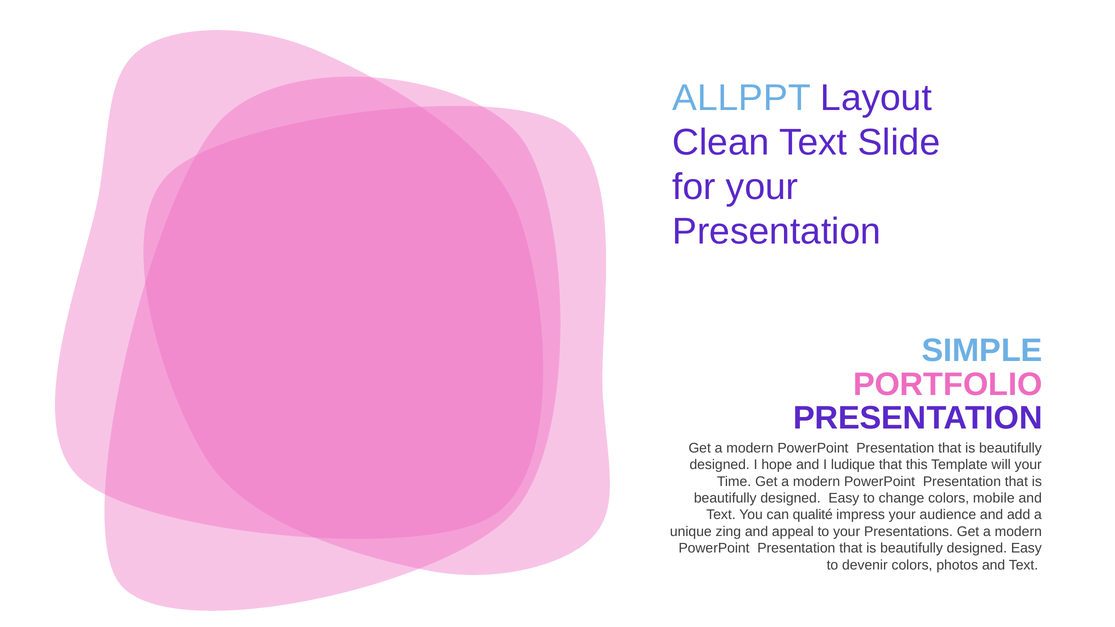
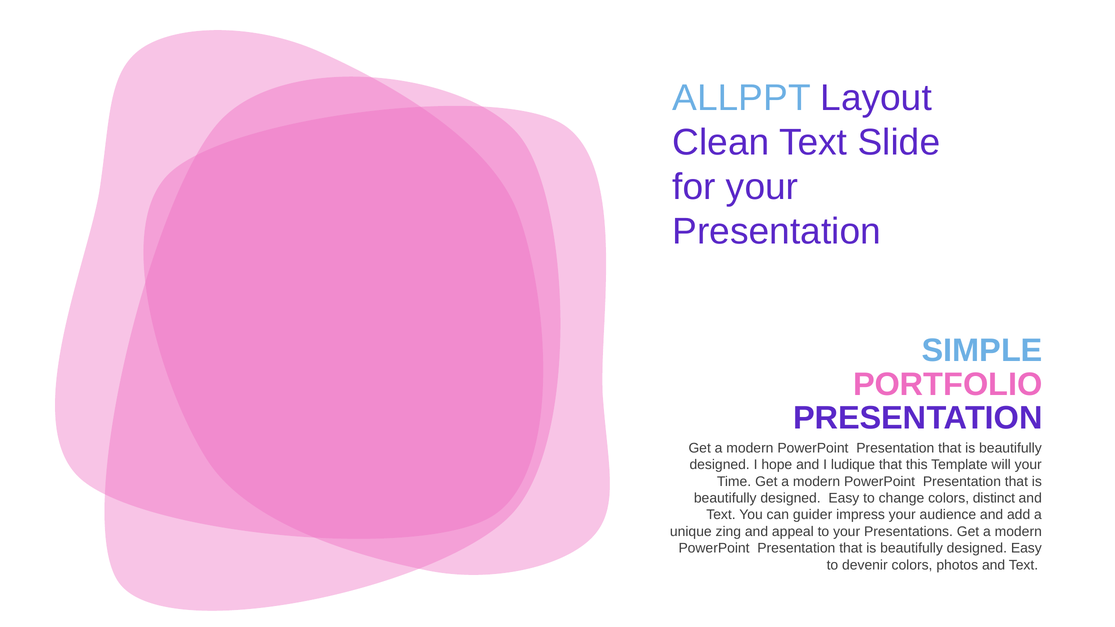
mobile: mobile -> distinct
qualité: qualité -> guider
